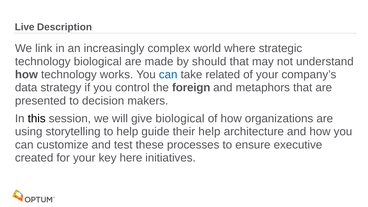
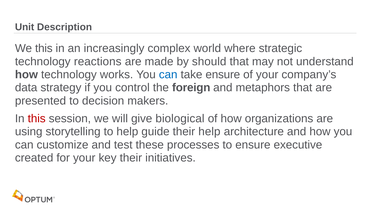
Live: Live -> Unit
We link: link -> this
technology biological: biological -> reactions
take related: related -> ensure
this at (37, 119) colour: black -> red
key here: here -> their
